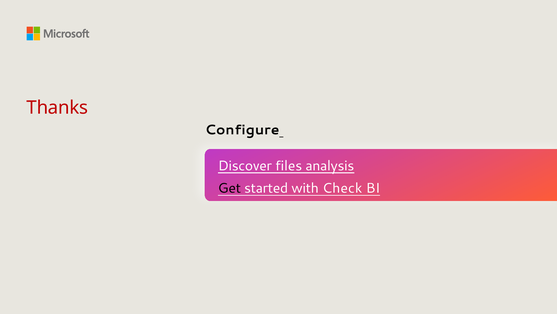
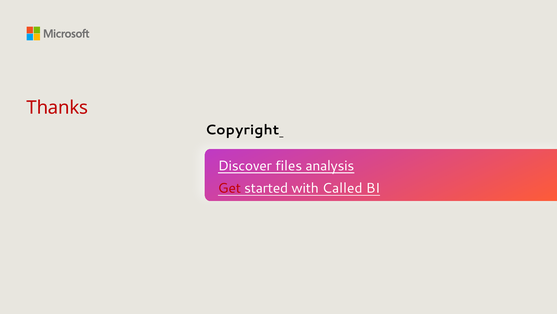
Configure: Configure -> Copyright
Get colour: black -> red
Check: Check -> Called
